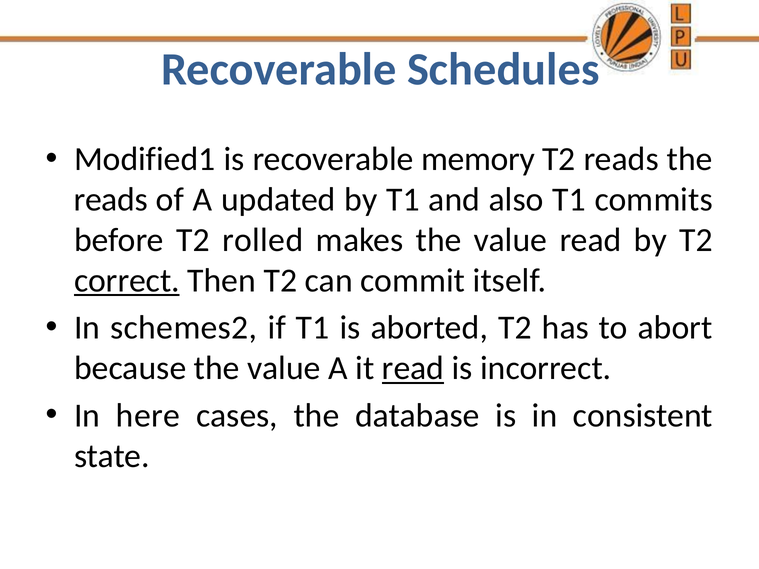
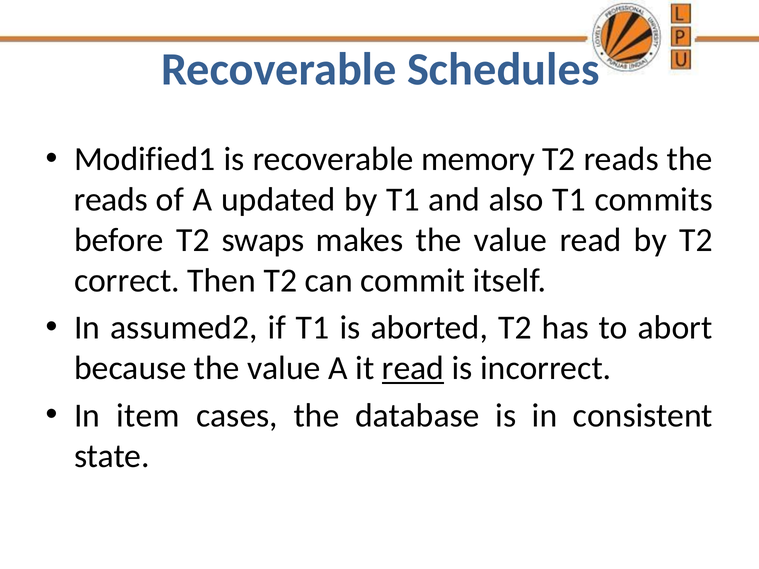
rolled: rolled -> swaps
correct underline: present -> none
schemes2: schemes2 -> assumed2
here: here -> item
